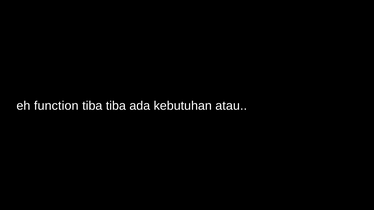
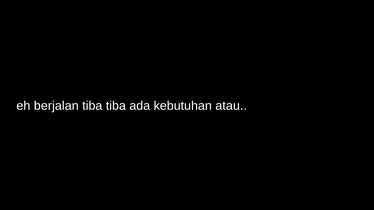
function: function -> berjalan
